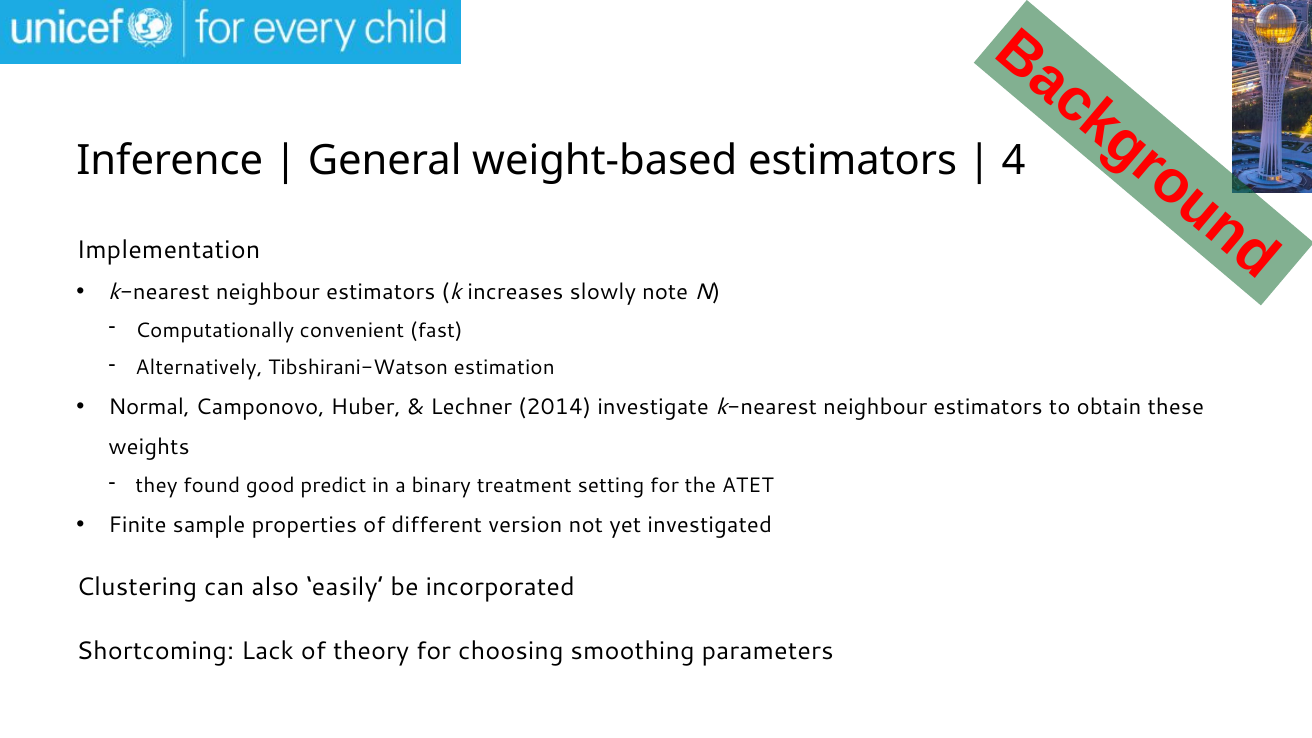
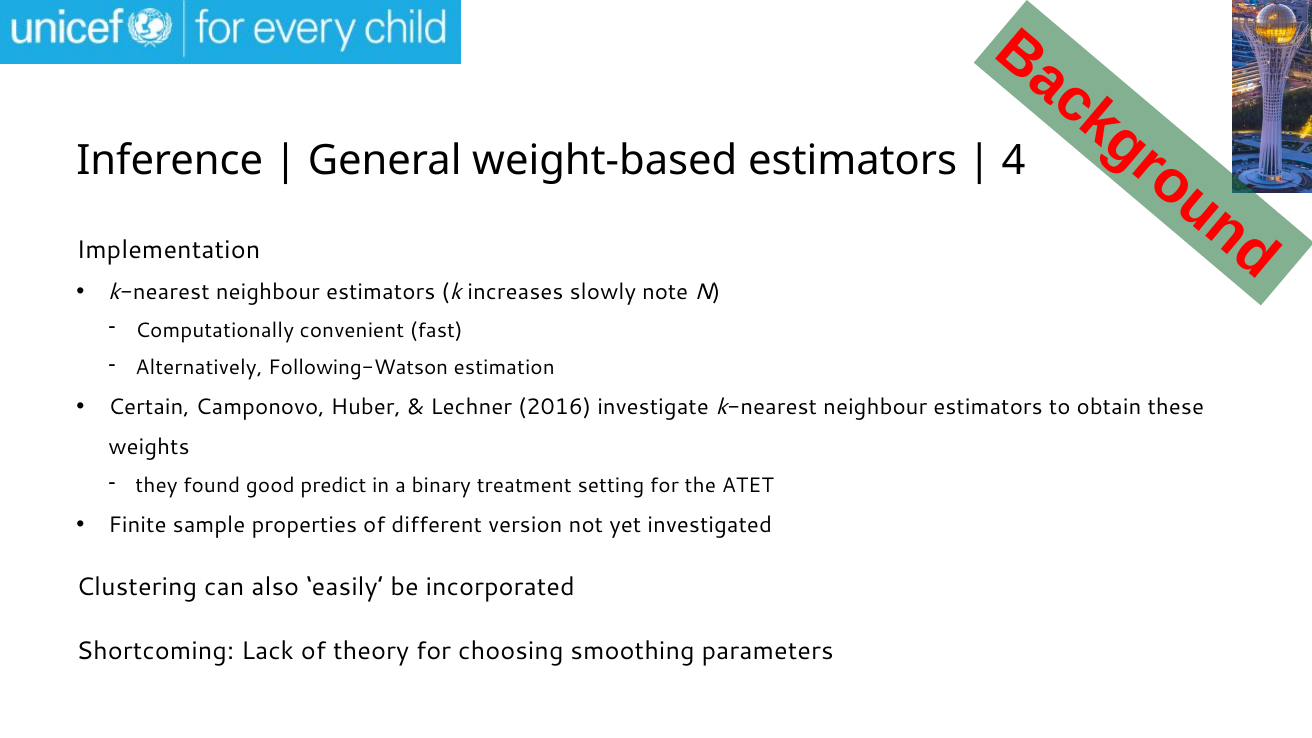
Tibshirani-Watson: Tibshirani-Watson -> Following-Watson
Normal: Normal -> Certain
2014: 2014 -> 2016
